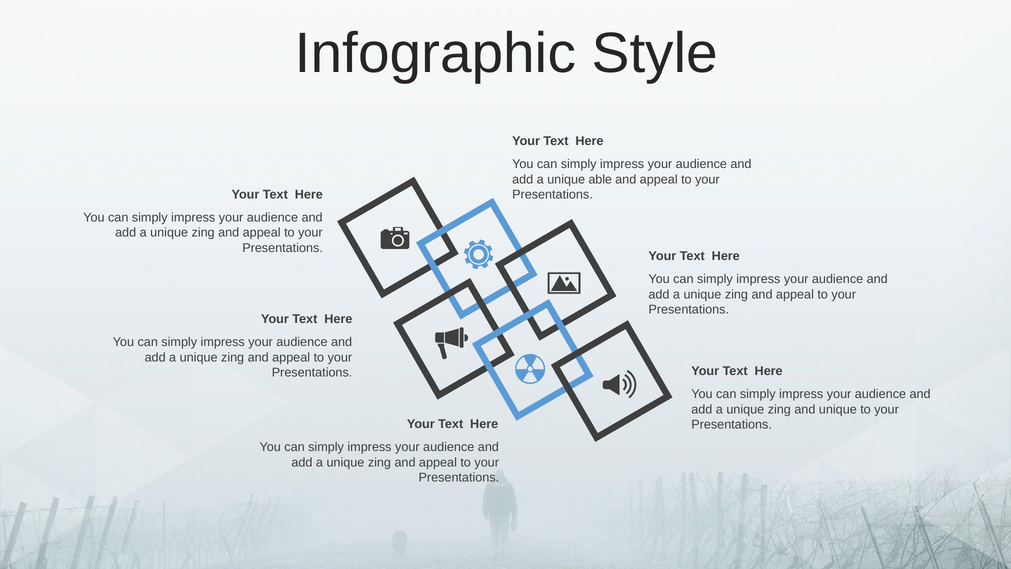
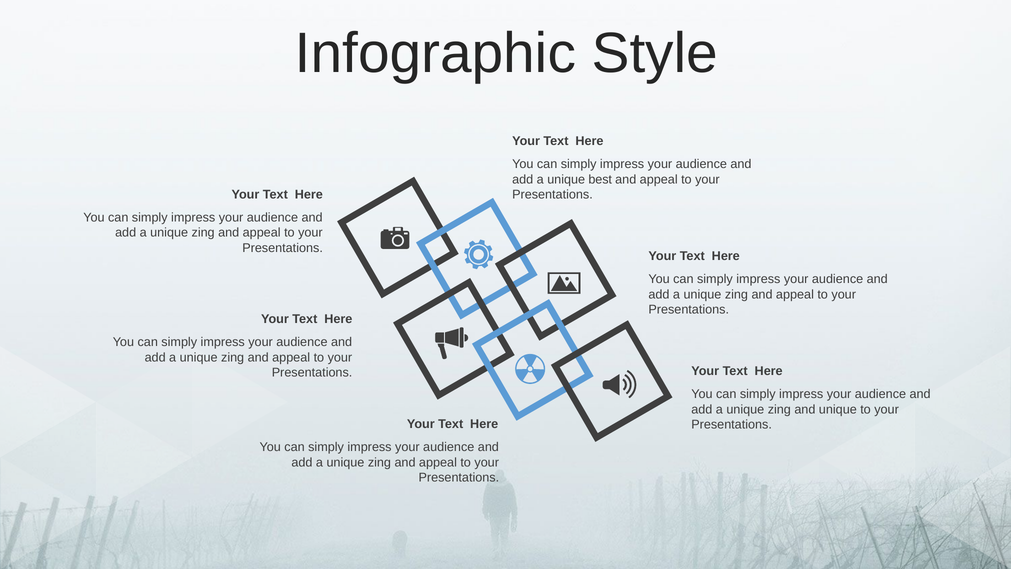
able: able -> best
